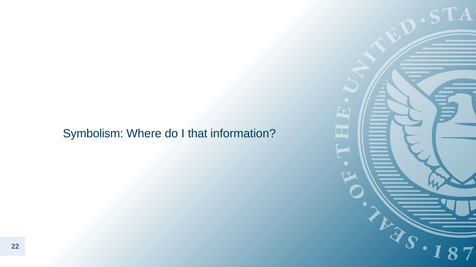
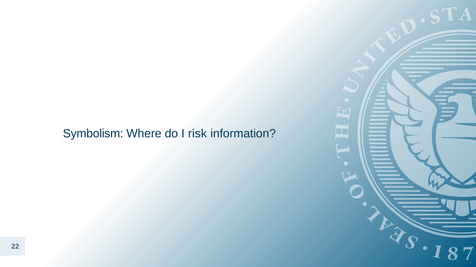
that: that -> risk
